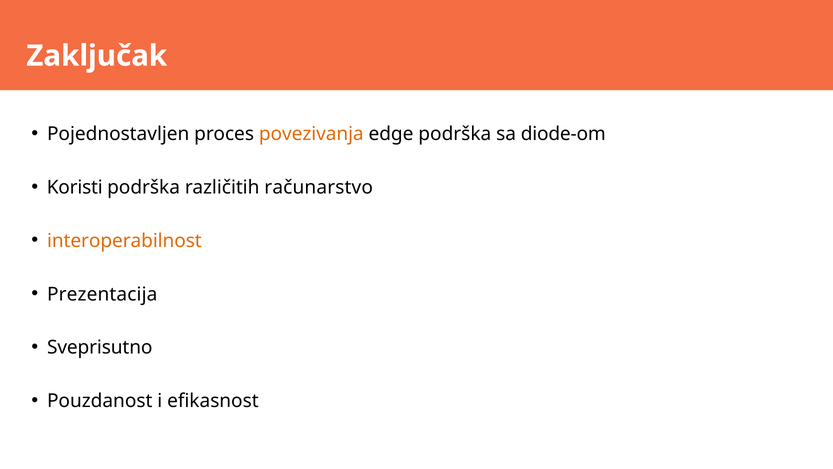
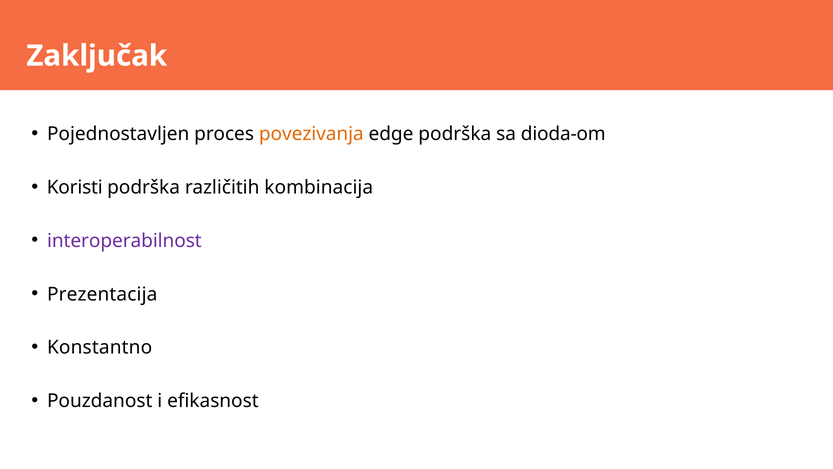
diode-om: diode-om -> dioda-om
računarstvo: računarstvo -> kombinacija
interoperabilnost colour: orange -> purple
Sveprisutno: Sveprisutno -> Konstantno
